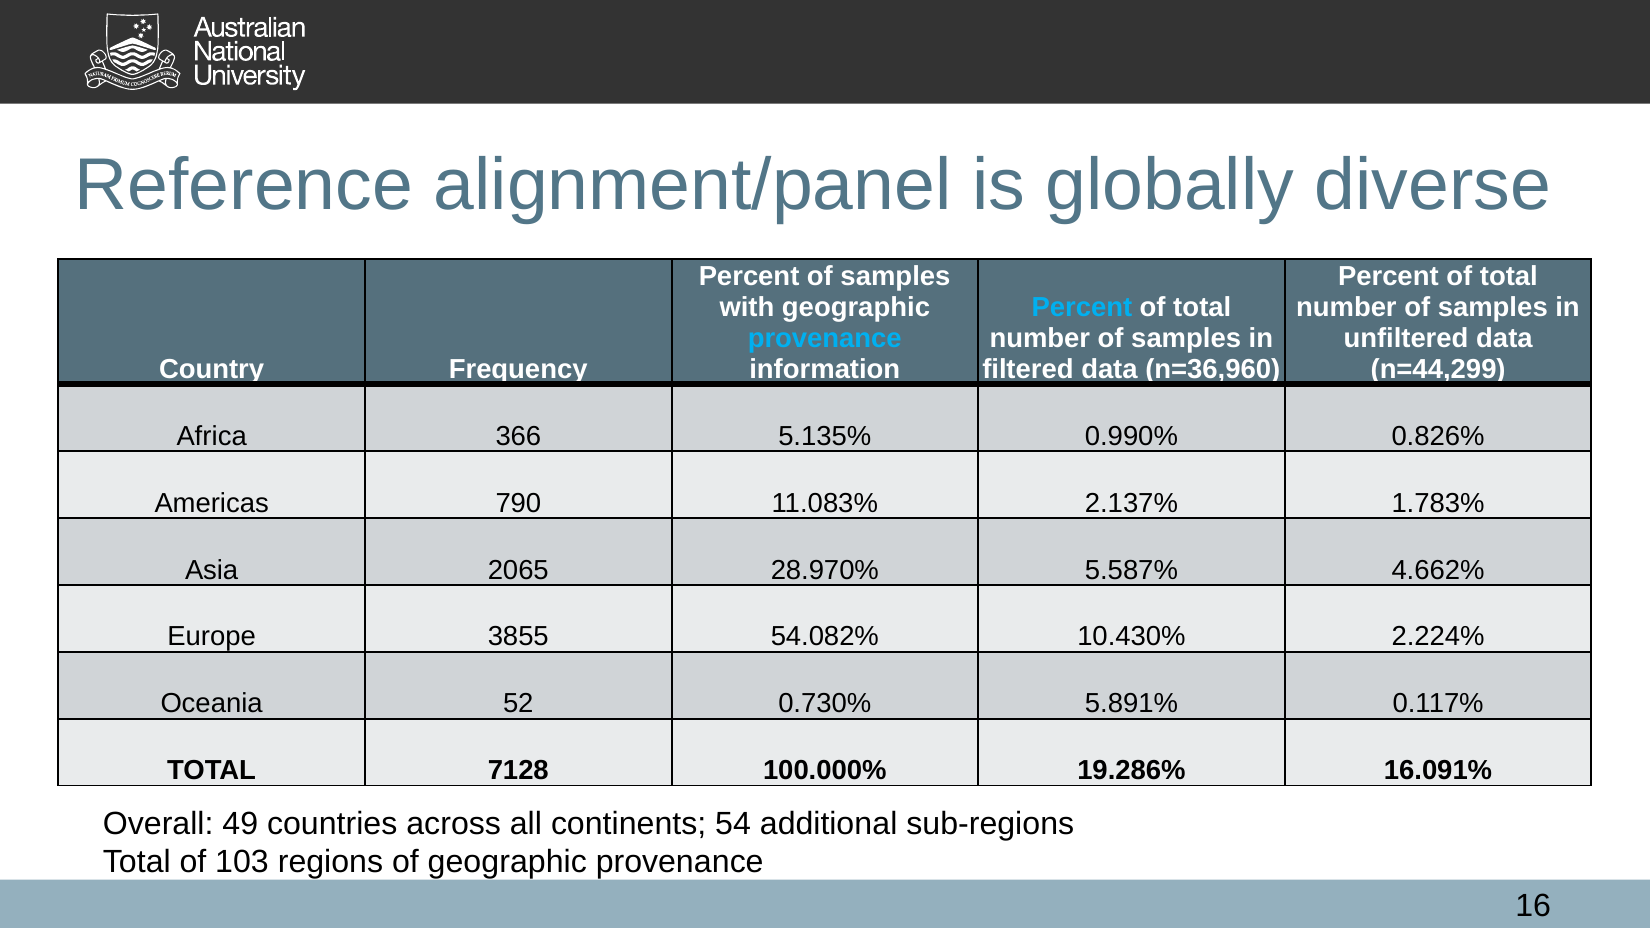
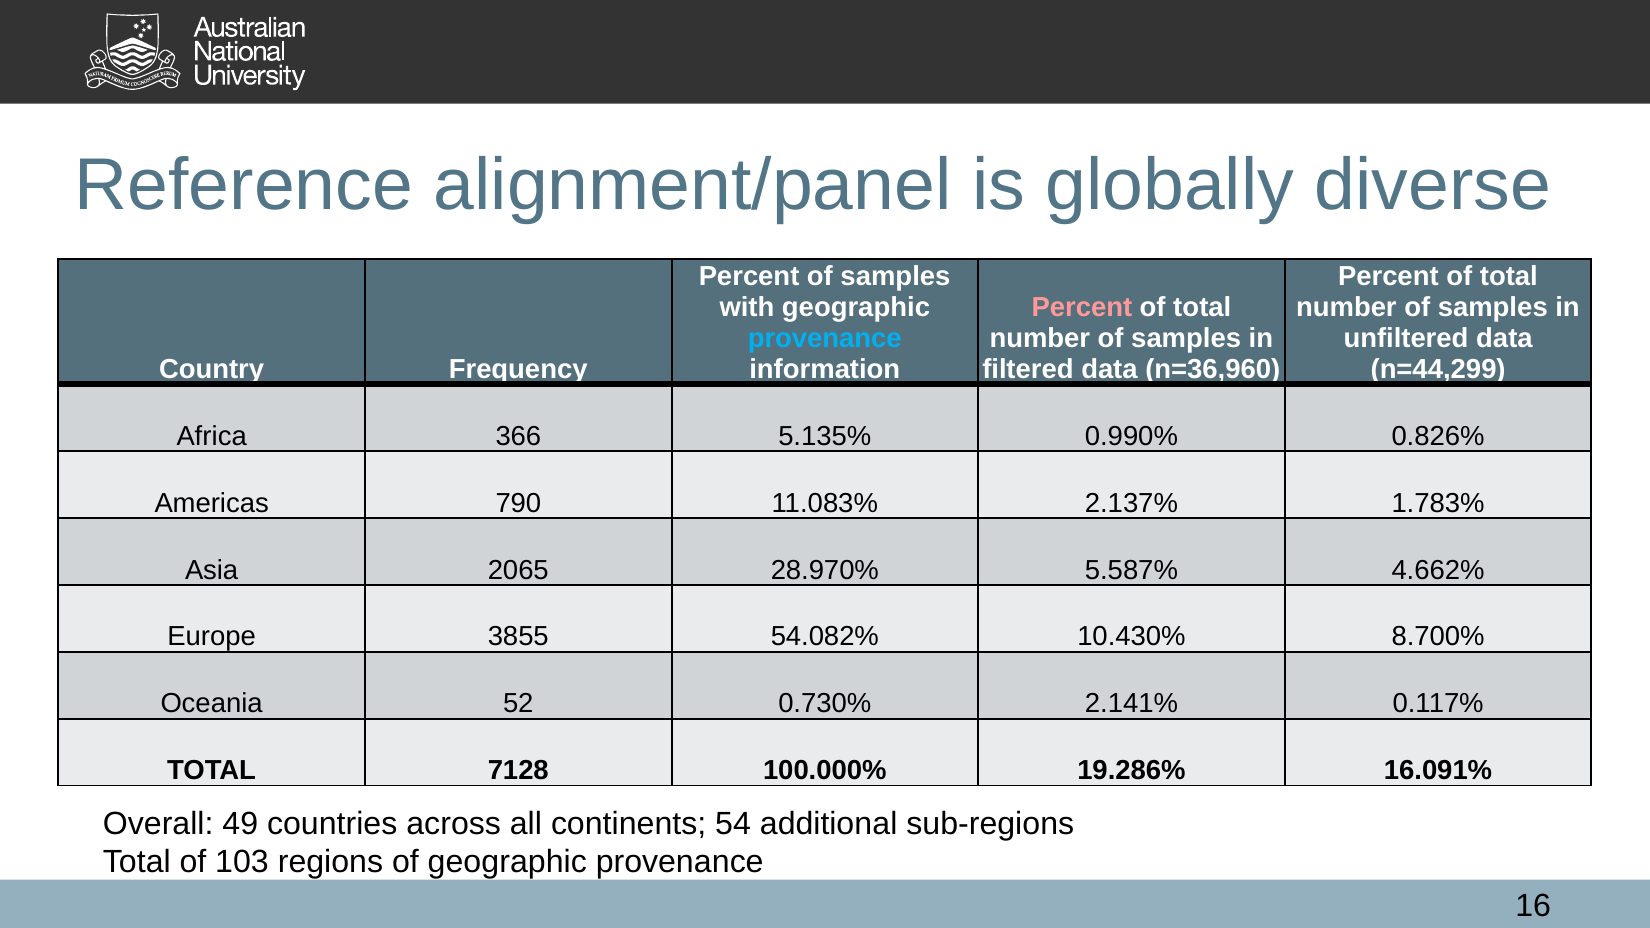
Percent at (1082, 308) colour: light blue -> pink
2.224%: 2.224% -> 8.700%
5.891%: 5.891% -> 2.141%
